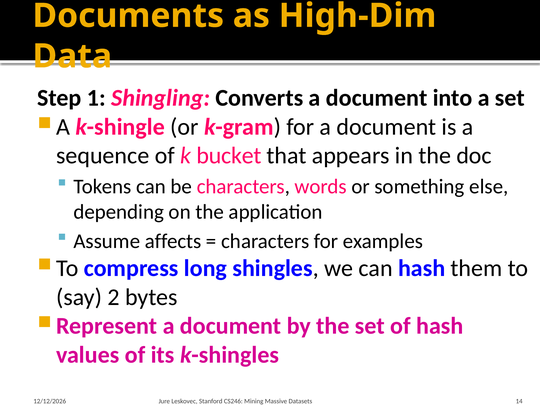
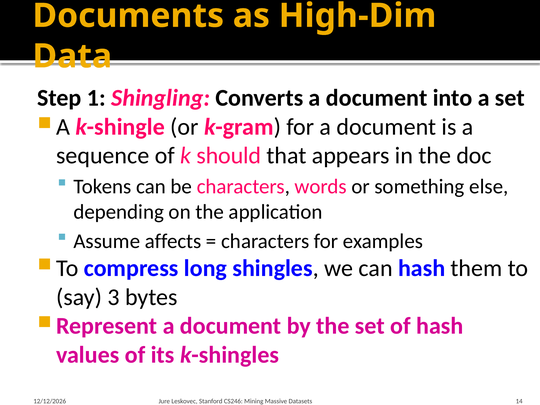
bucket: bucket -> should
2: 2 -> 3
